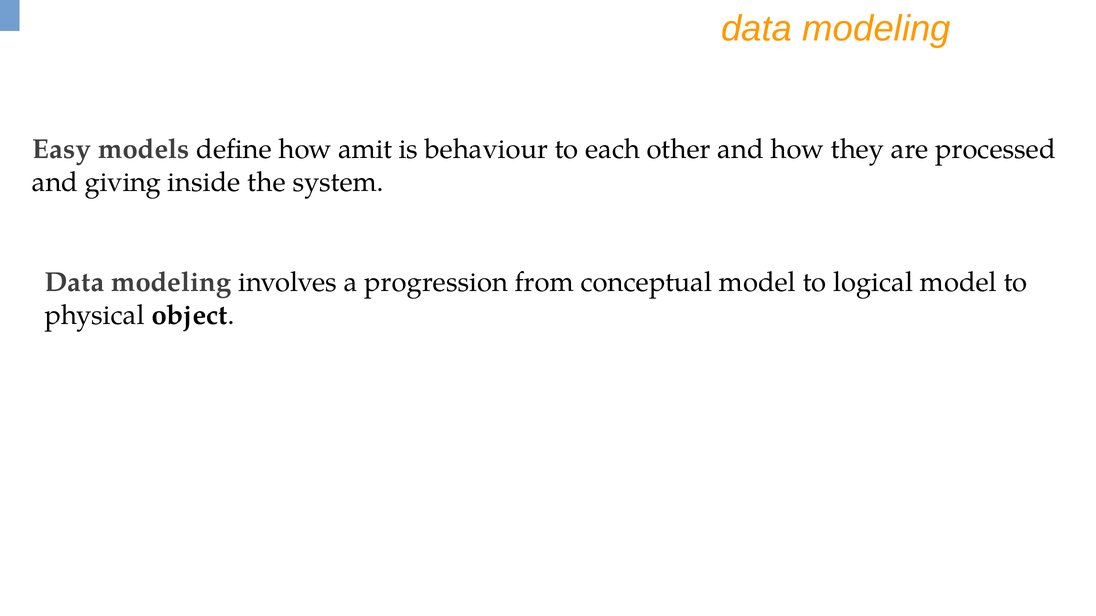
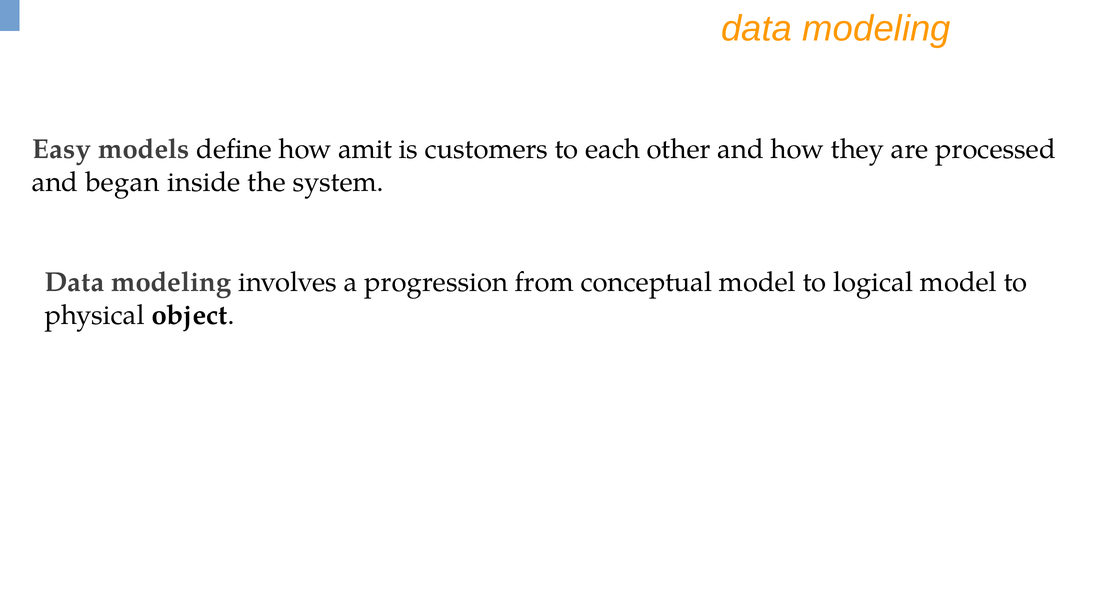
behaviour: behaviour -> customers
giving: giving -> began
